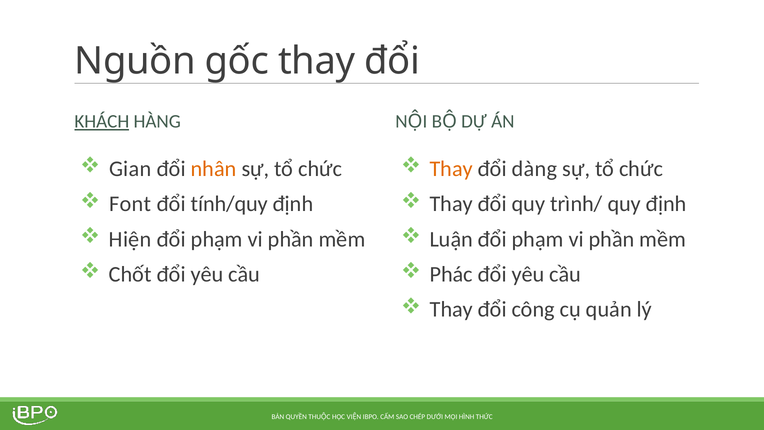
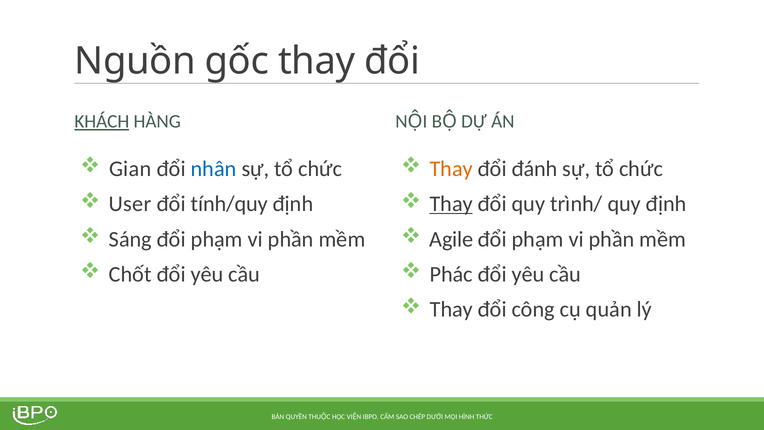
nhân colour: orange -> blue
dàng: dàng -> đánh
Font: Font -> User
Thay at (451, 204) underline: none -> present
Hiện: Hiện -> Sáng
Luận: Luận -> Agile
